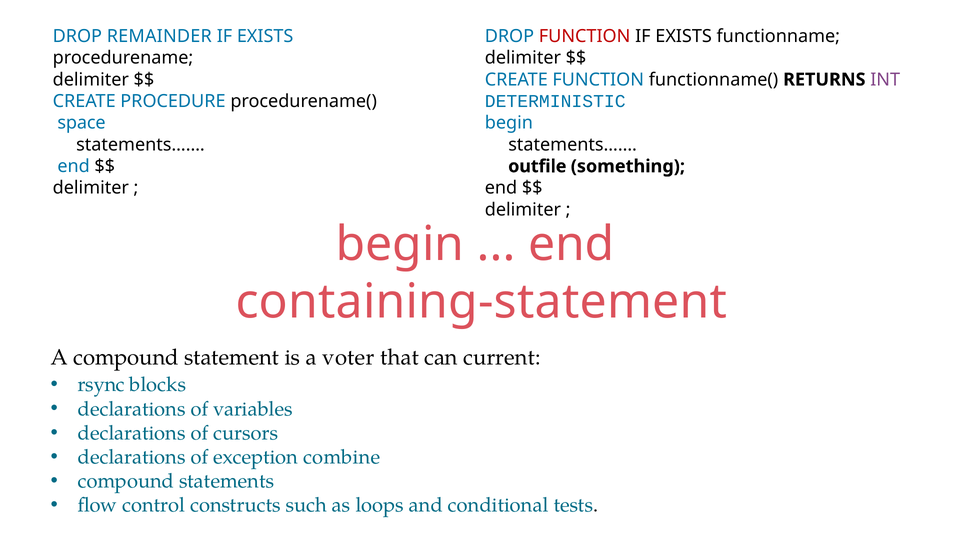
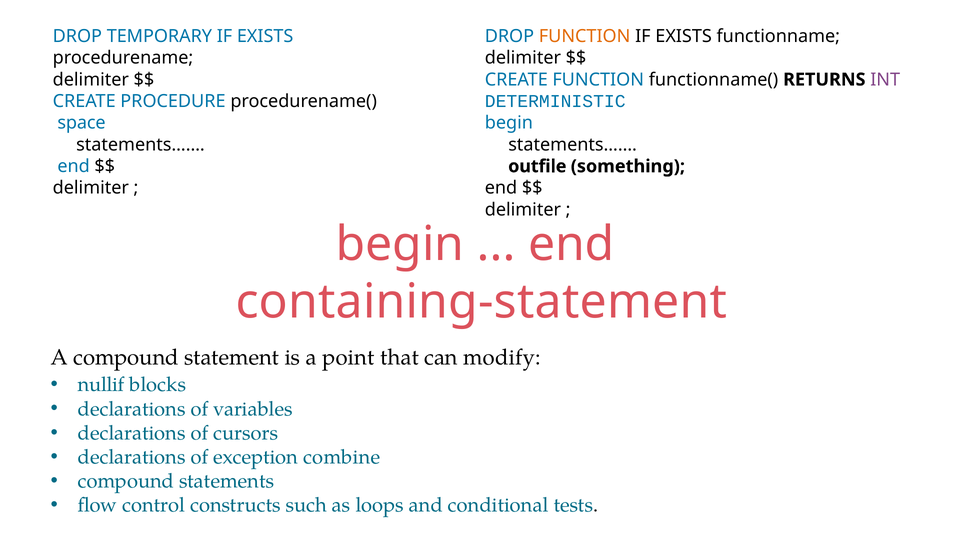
REMAINDER: REMAINDER -> TEMPORARY
FUNCTION at (585, 36) colour: red -> orange
voter: voter -> point
current: current -> modify
rsync: rsync -> nullif
